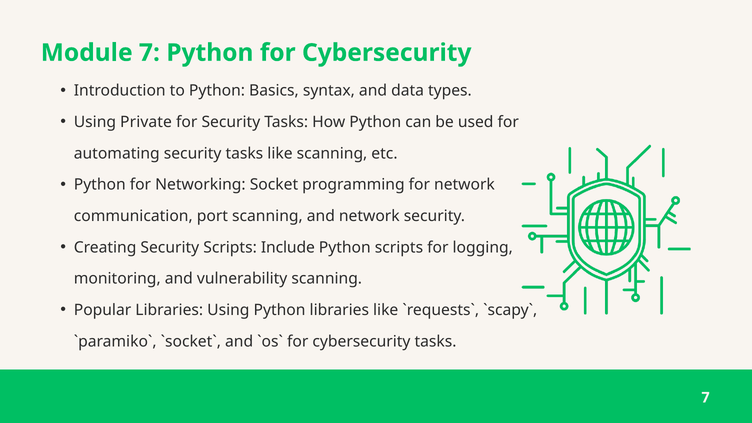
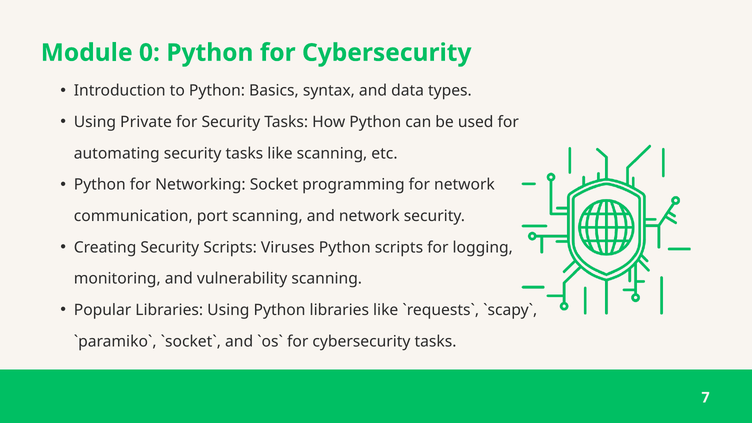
Module 7: 7 -> 0
Include: Include -> Viruses
